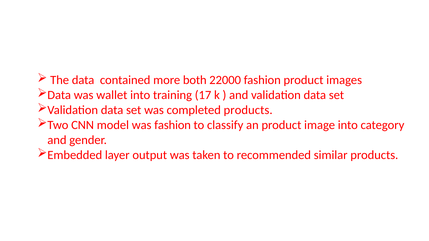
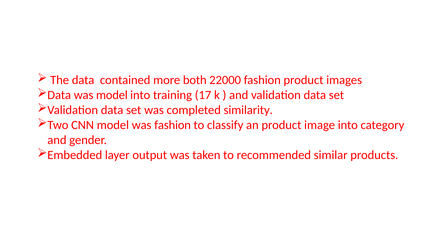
was wallet: wallet -> model
completed products: products -> similarity
